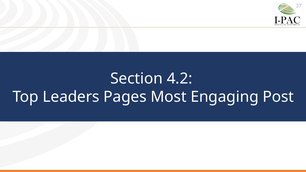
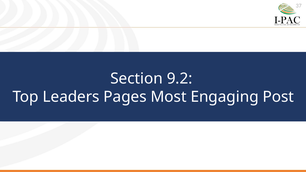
4.2: 4.2 -> 9.2
